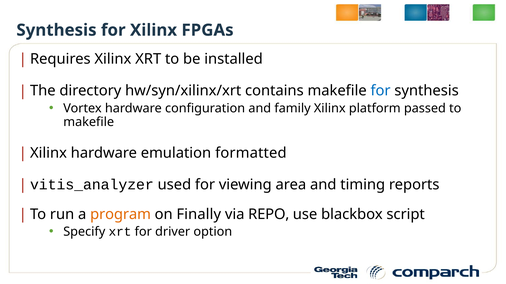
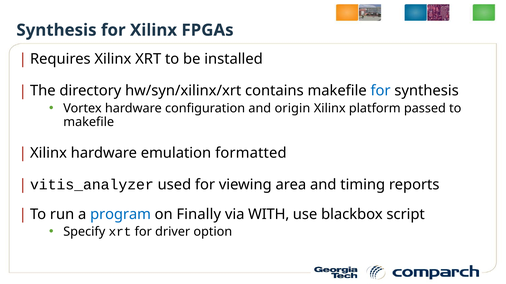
family: family -> origin
program colour: orange -> blue
REPO: REPO -> WITH
